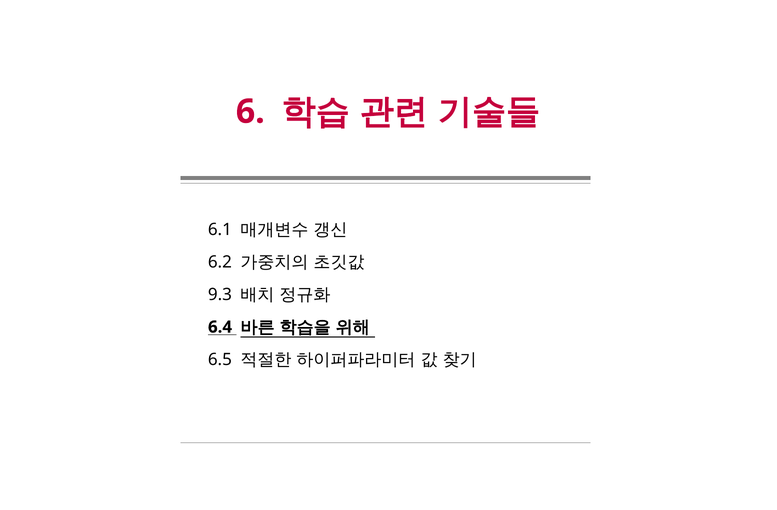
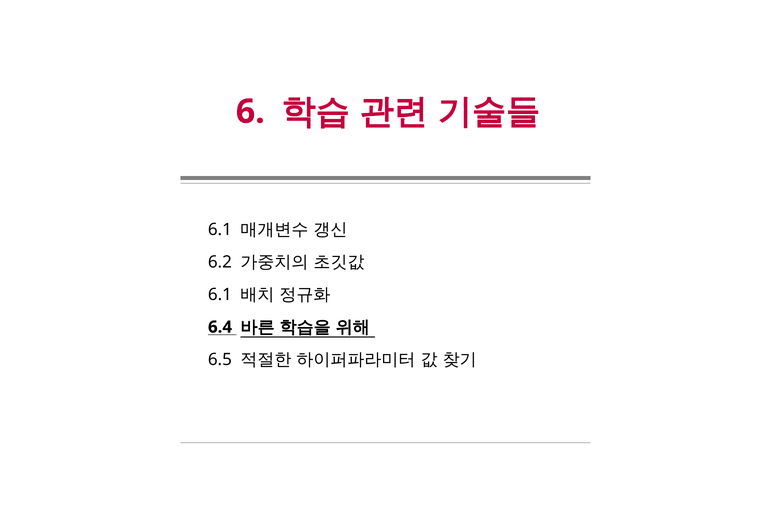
9.3 at (220, 295): 9.3 -> 6.1
